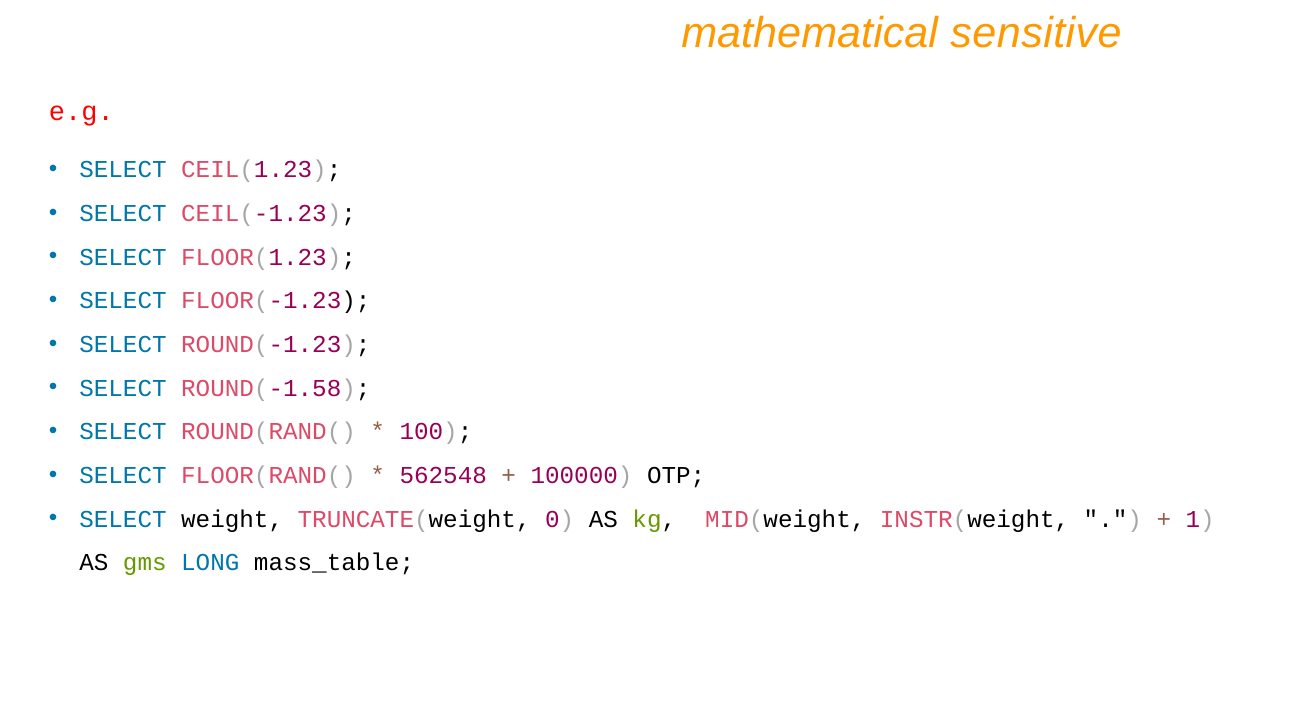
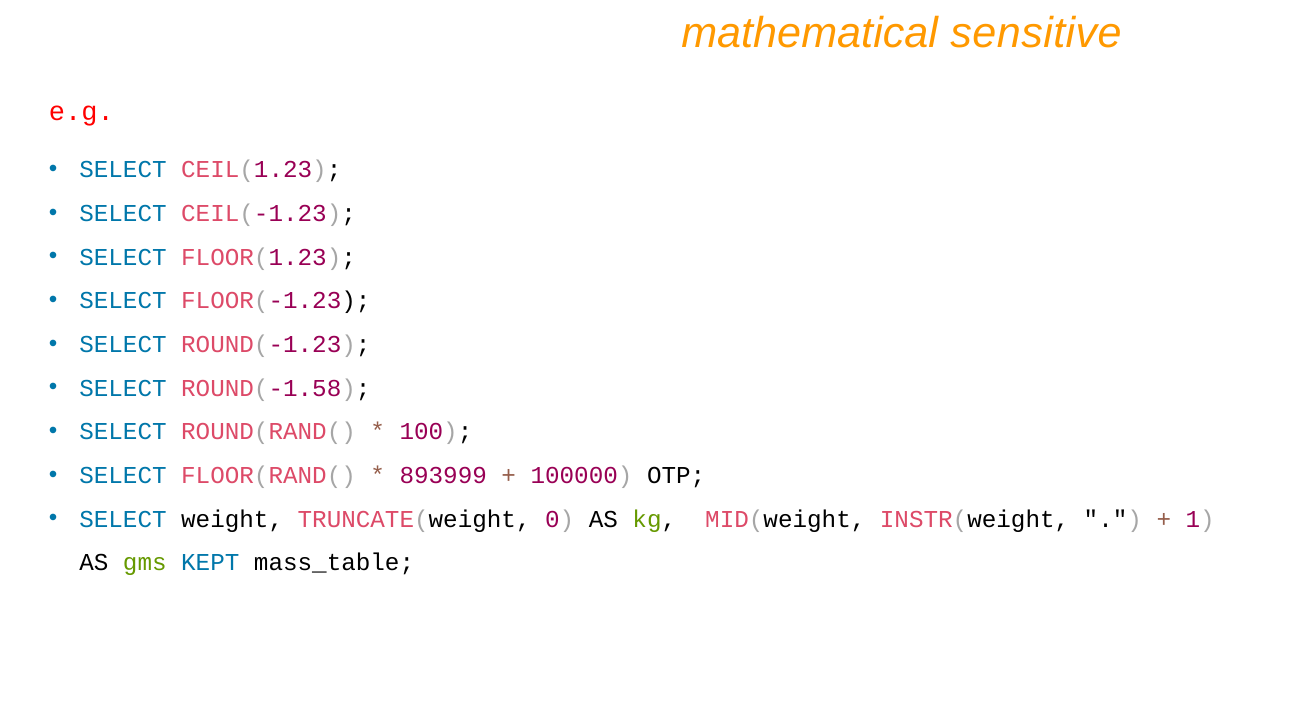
562548: 562548 -> 893999
LONG: LONG -> KEPT
